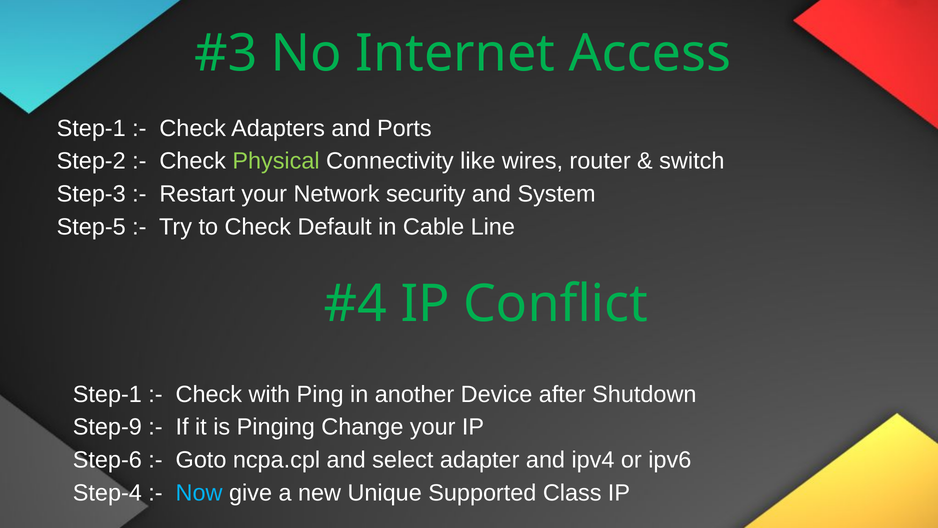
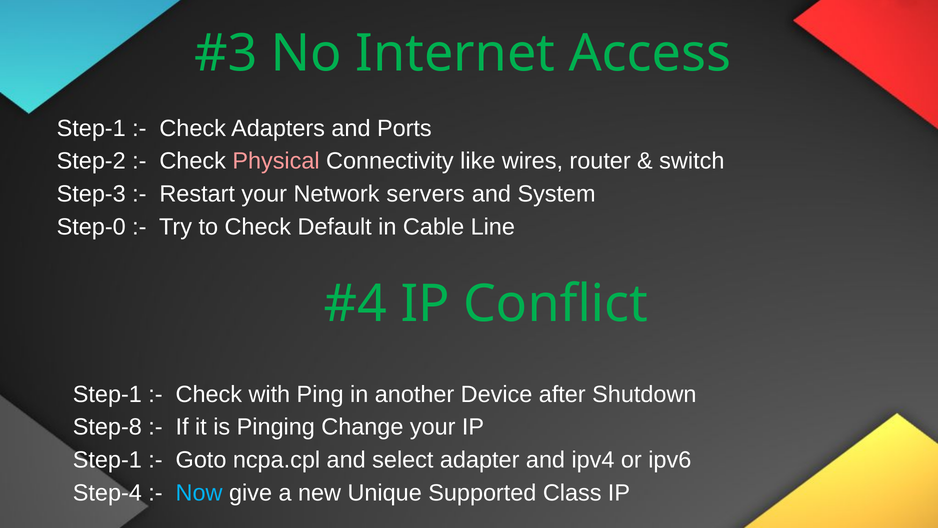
Physical colour: light green -> pink
security: security -> servers
Step-5: Step-5 -> Step-0
Step-9: Step-9 -> Step-8
Step-6 at (107, 460): Step-6 -> Step-1
